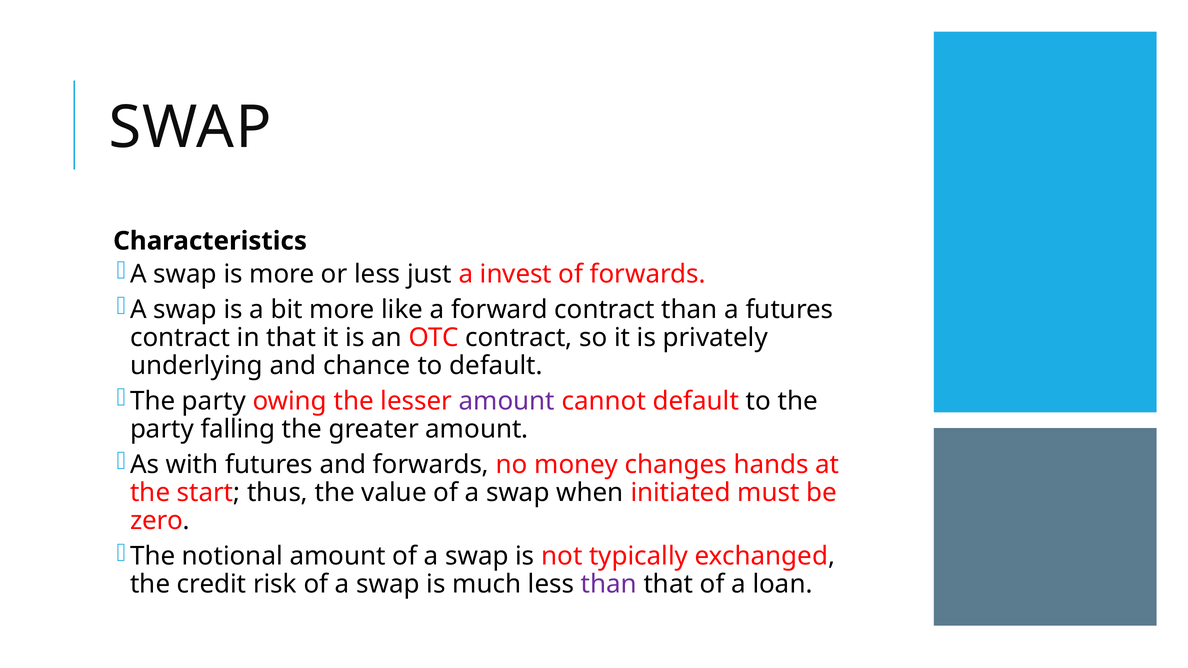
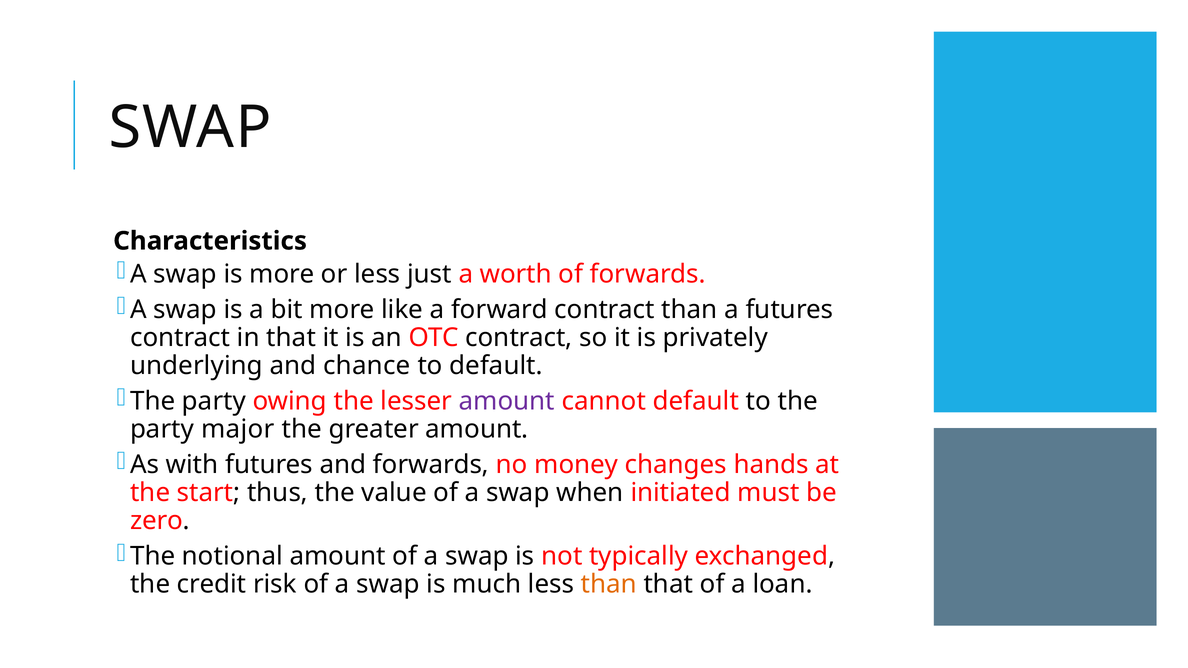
invest: invest -> worth
falling: falling -> major
than at (609, 584) colour: purple -> orange
